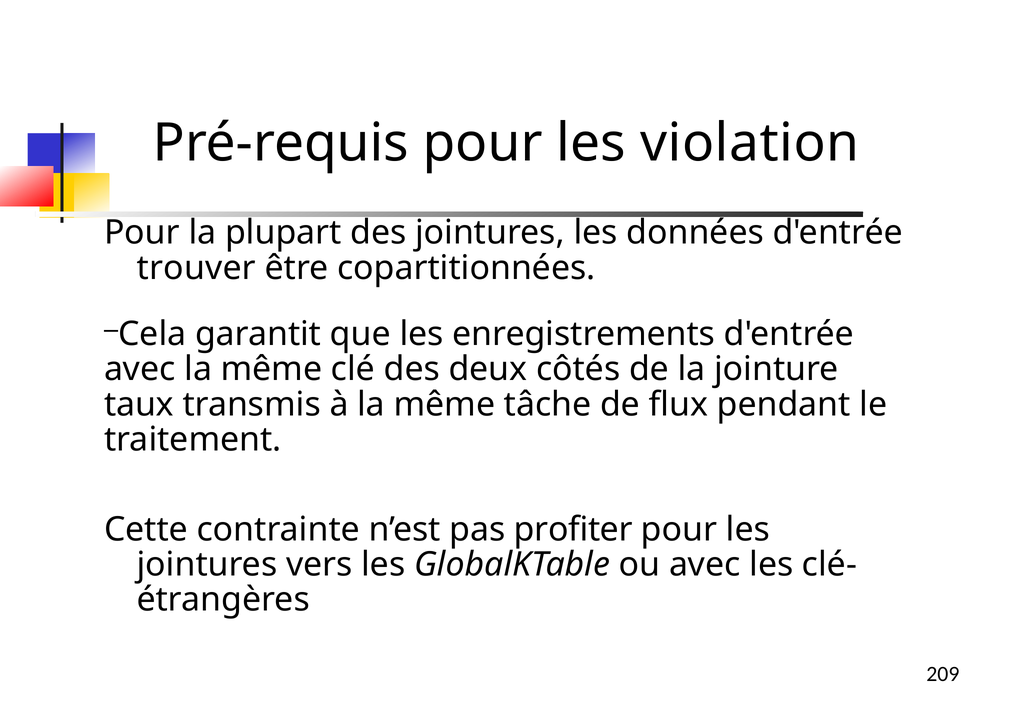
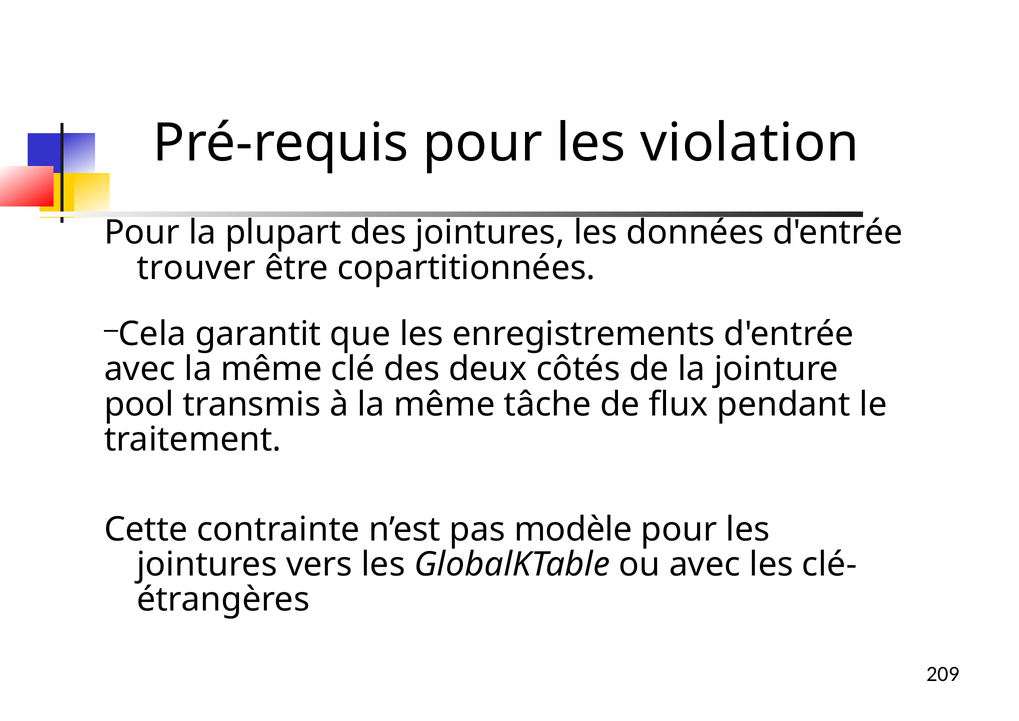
taux: taux -> pool
profiter: profiter -> modèle
